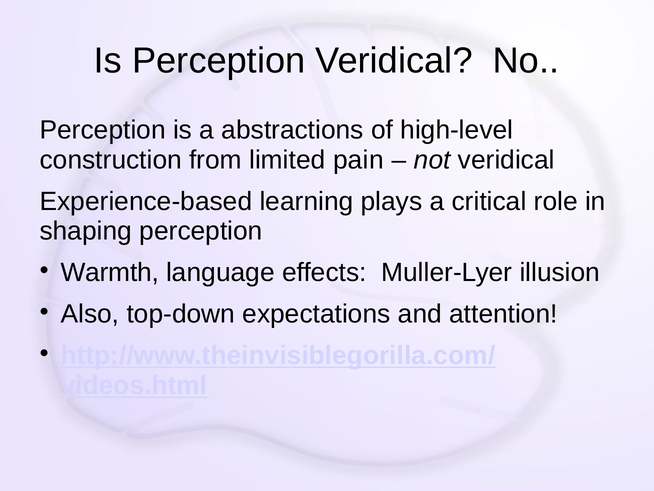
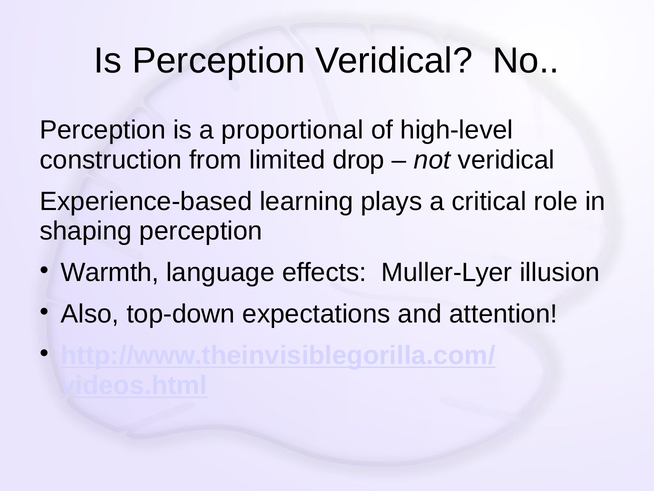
abstractions: abstractions -> proportional
pain: pain -> drop
